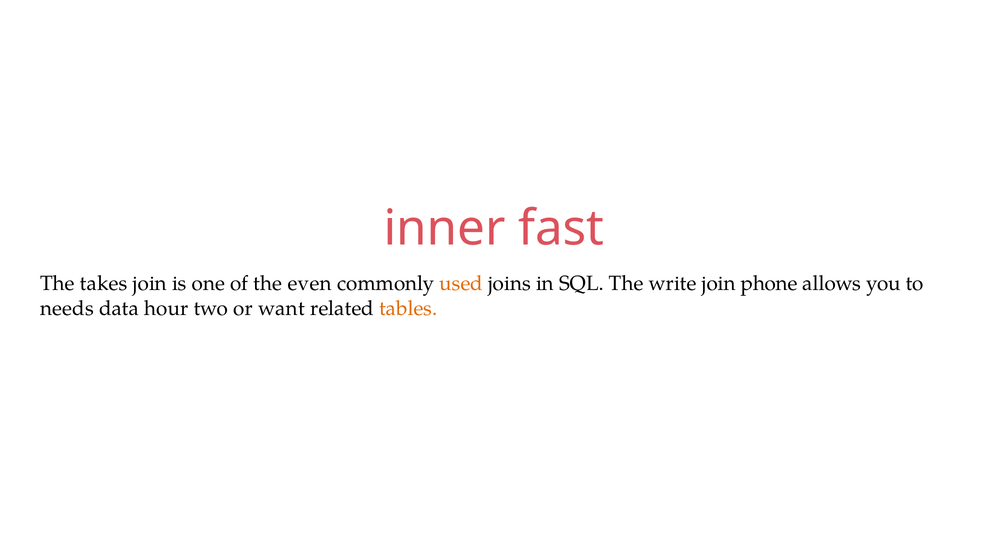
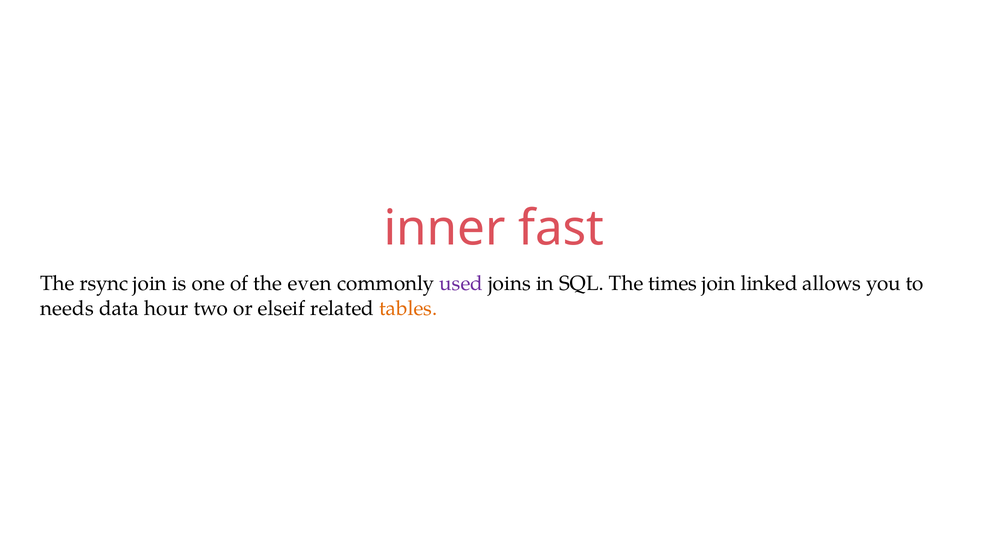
takes: takes -> rsync
used colour: orange -> purple
write: write -> times
phone: phone -> linked
want: want -> elseif
